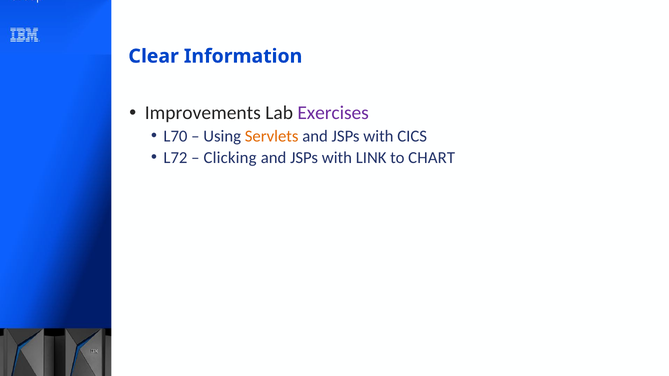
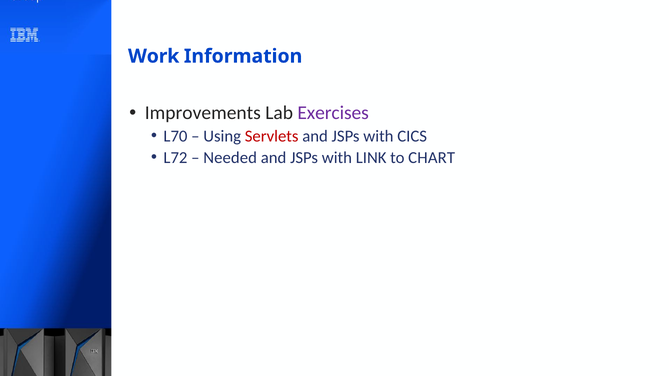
Clear: Clear -> Work
Servlets colour: orange -> red
Clicking: Clicking -> Needed
